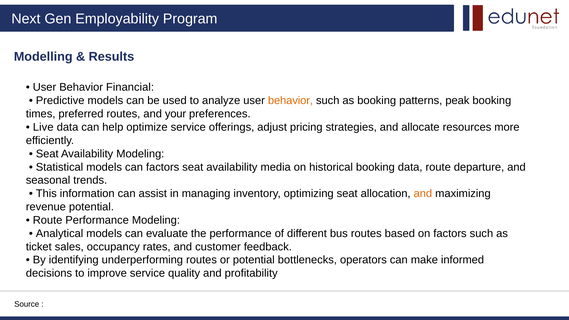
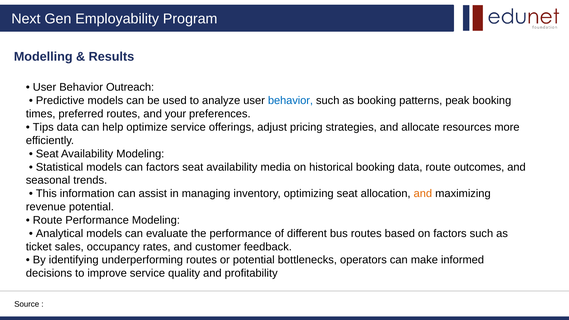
Financial: Financial -> Outreach
behavior at (290, 101) colour: orange -> blue
Live: Live -> Tips
departure: departure -> outcomes
